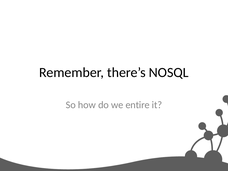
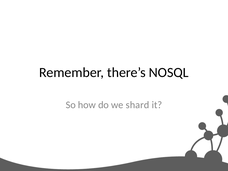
entire: entire -> shard
